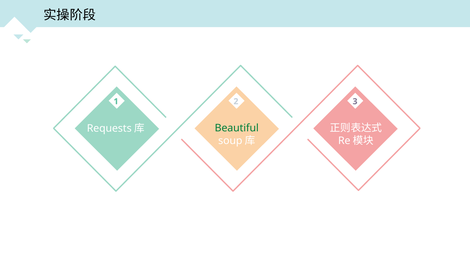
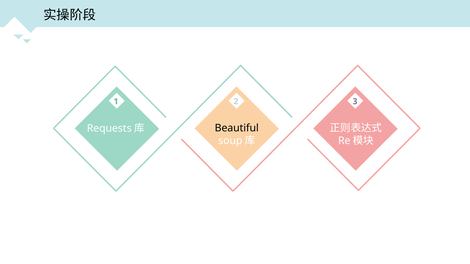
Beautiful colour: green -> black
